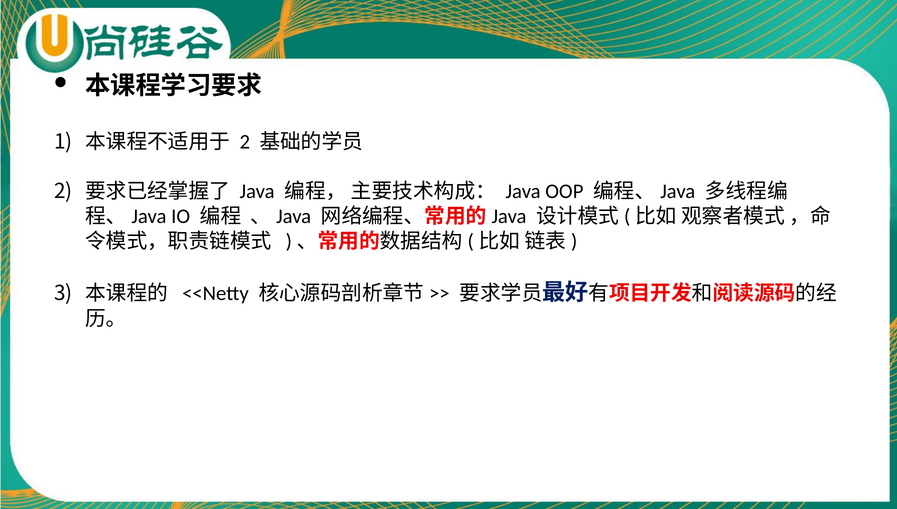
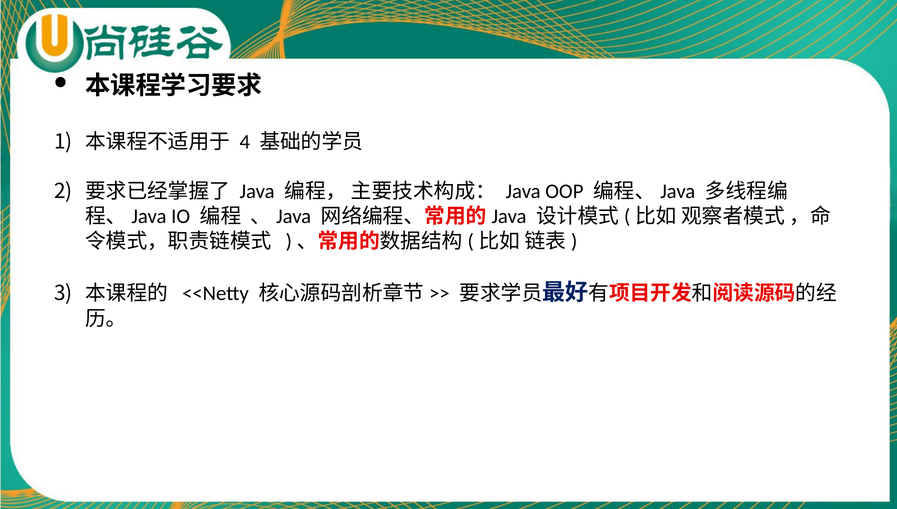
2 at (245, 142): 2 -> 4
